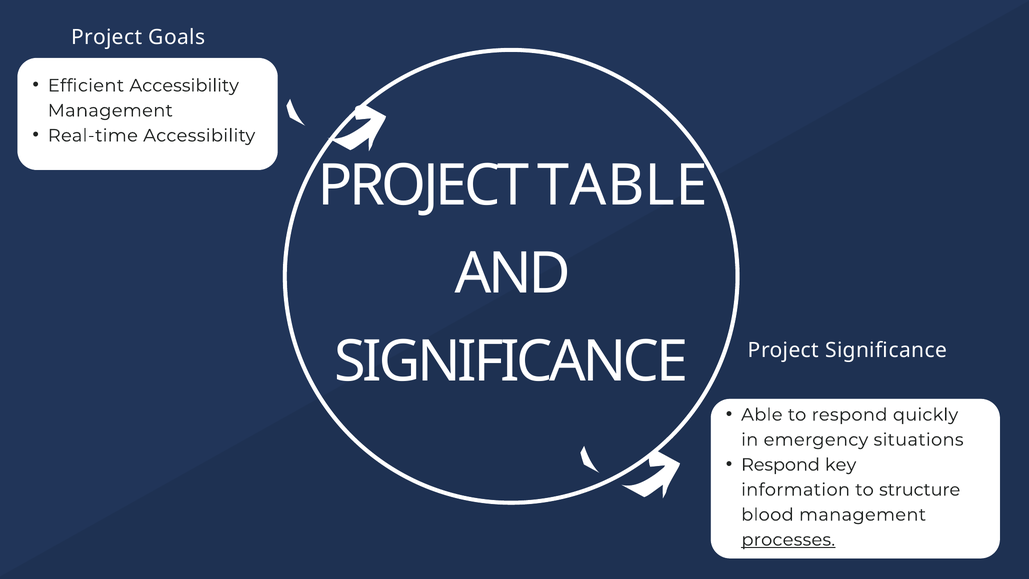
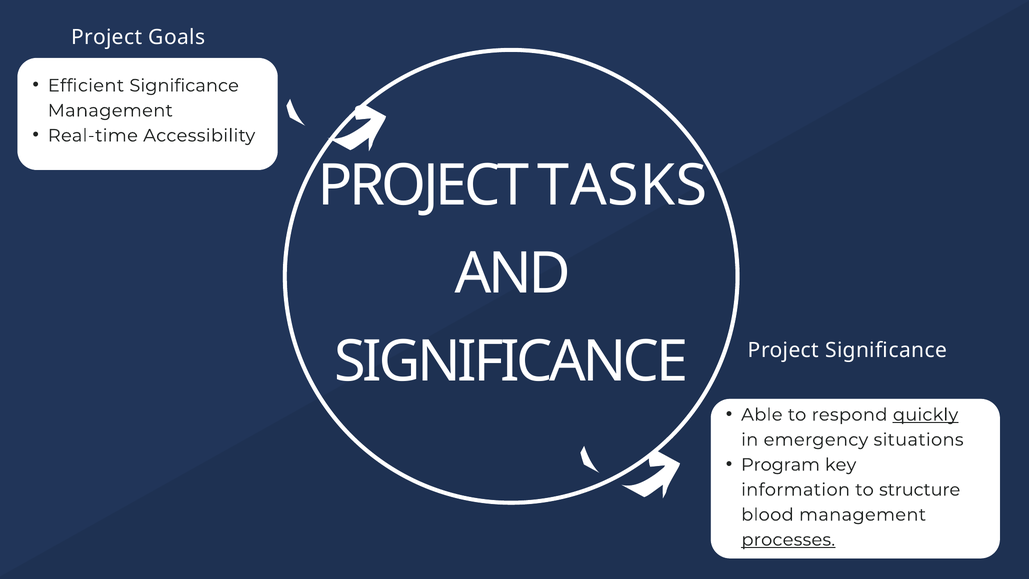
Efficient Accessibility: Accessibility -> Significance
TABLE: TABLE -> TASKS
quickly underline: none -> present
Respond at (780, 465): Respond -> Program
